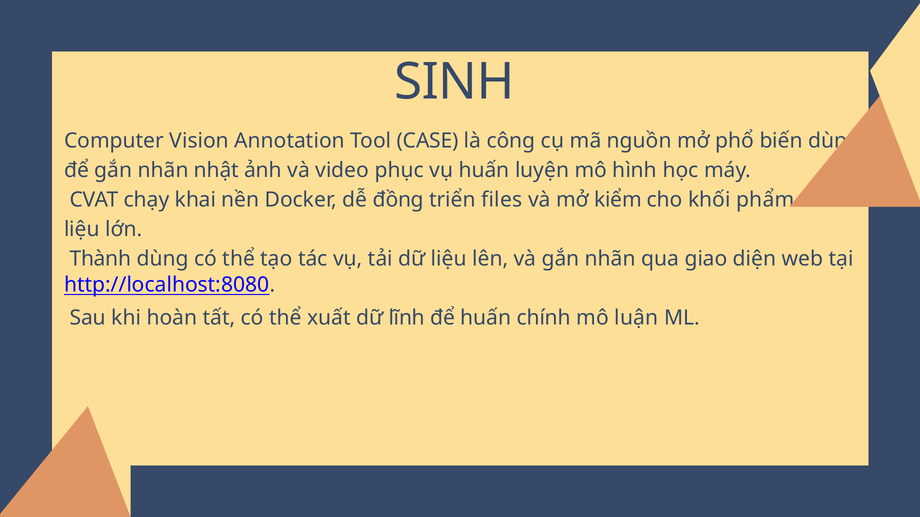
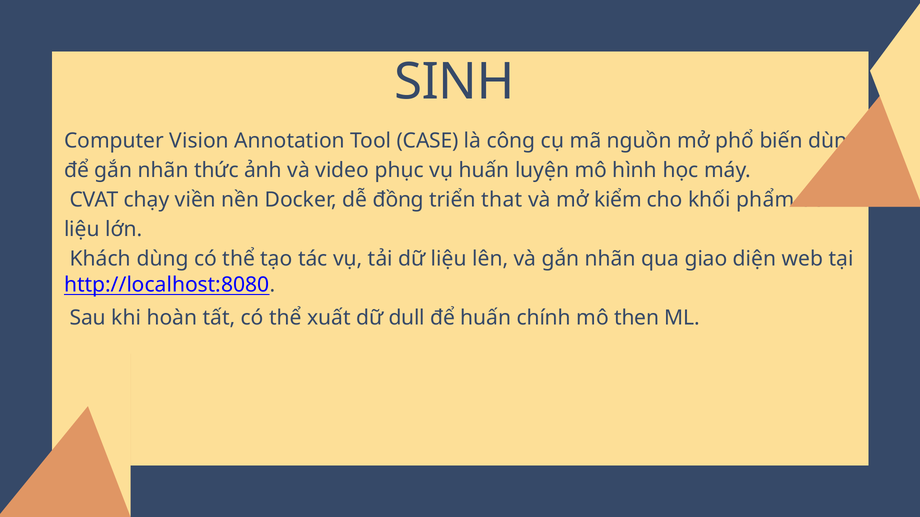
nhật: nhật -> thức
khai: khai -> viền
files: files -> that
Thành: Thành -> Khách
lĩnh: lĩnh -> dull
luận: luận -> then
